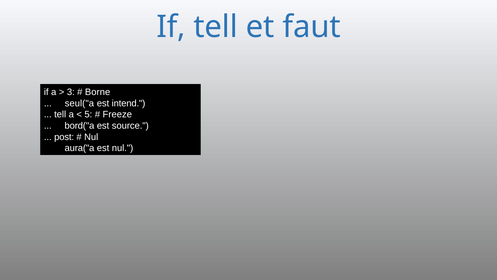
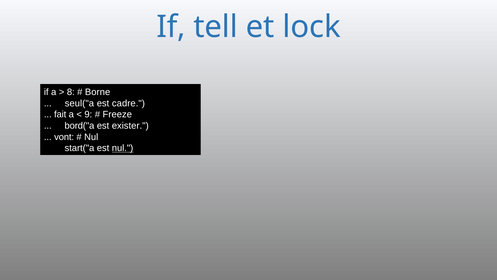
faut: faut -> lock
3: 3 -> 8
intend: intend -> cadre
tell at (60, 114): tell -> fait
5: 5 -> 9
source: source -> exister
post: post -> vont
aura("a: aura("a -> start("a
nul at (123, 148) underline: none -> present
